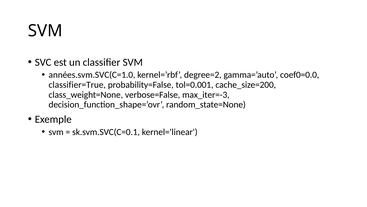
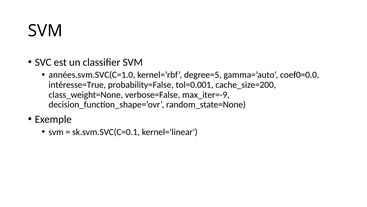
degree=2: degree=2 -> degree=5
classifier=True: classifier=True -> intéresse=True
max_iter=-3: max_iter=-3 -> max_iter=-9
